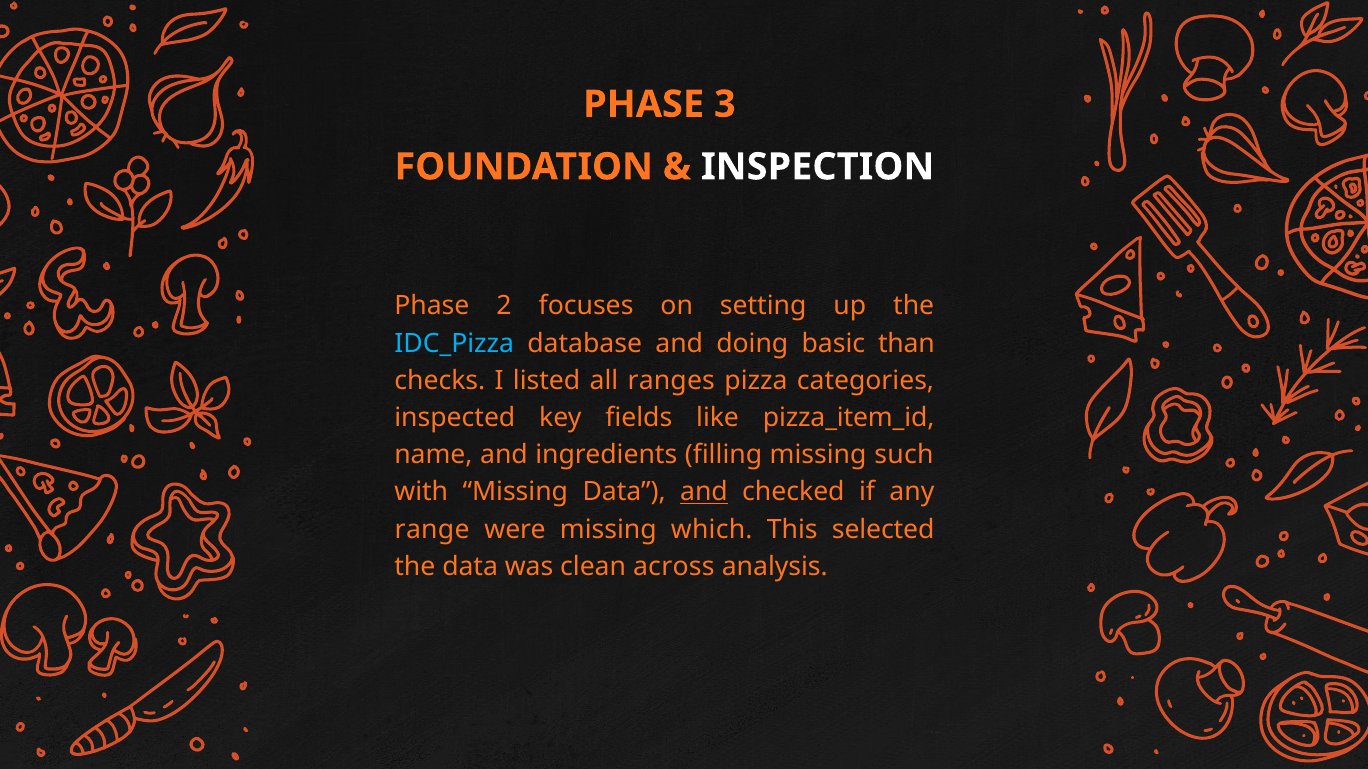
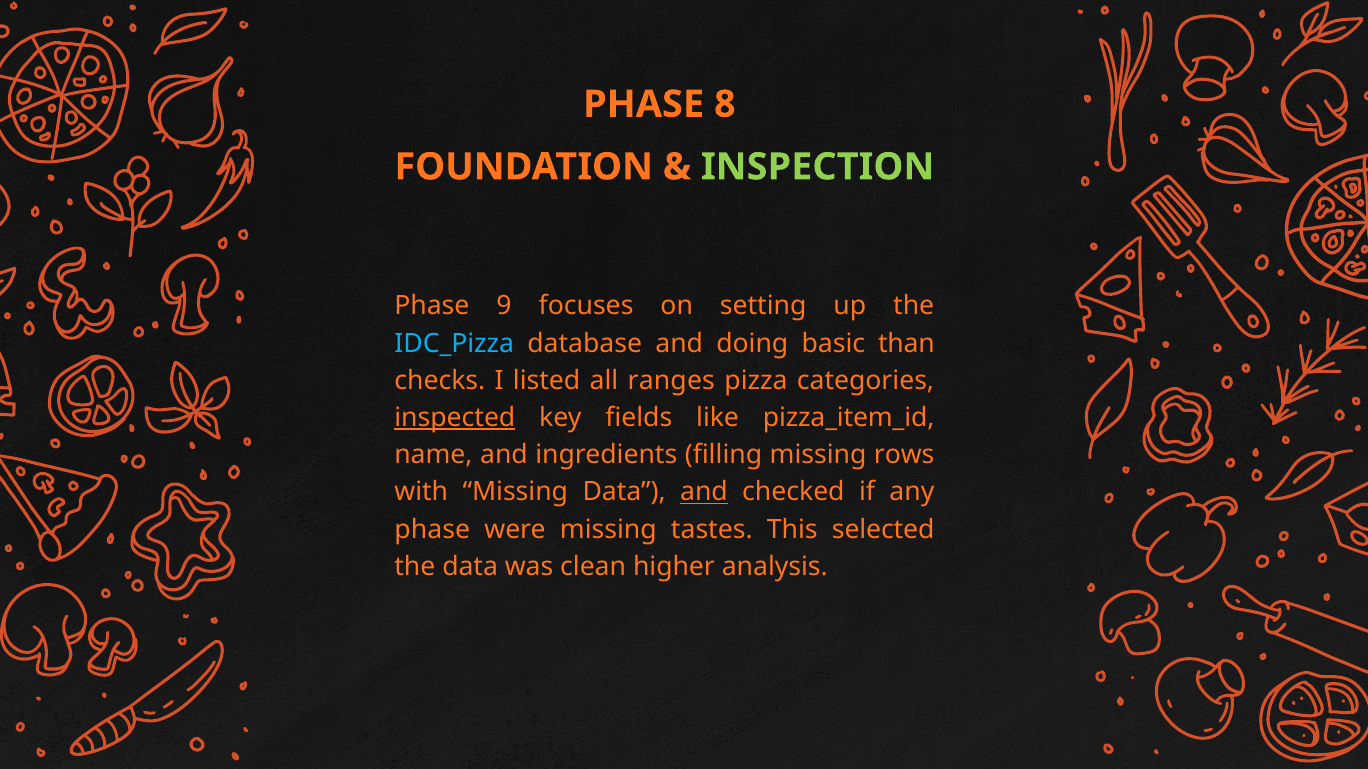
3: 3 -> 8
INSPECTION colour: white -> light green
2: 2 -> 9
inspected underline: none -> present
such: such -> rows
range at (432, 530): range -> phase
which: which -> tastes
across: across -> higher
